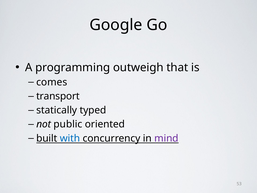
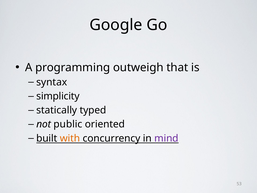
comes: comes -> syntax
transport: transport -> simplicity
with colour: blue -> orange
